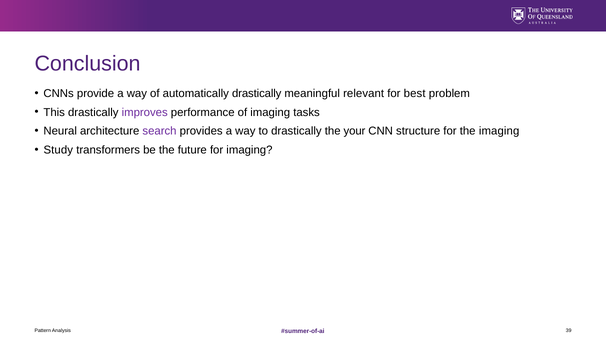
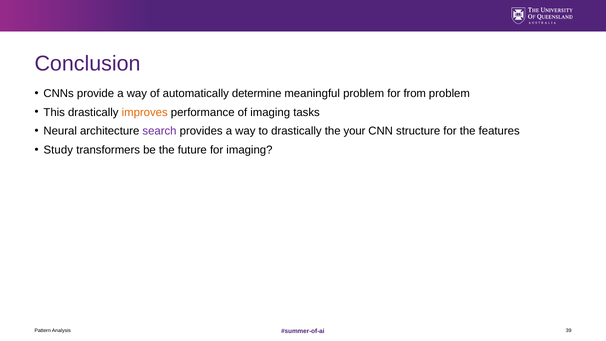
automatically drastically: drastically -> determine
meaningful relevant: relevant -> problem
best: best -> from
improves colour: purple -> orange
the imaging: imaging -> features
